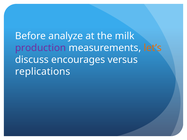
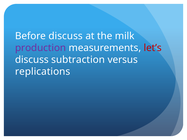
Before analyze: analyze -> discuss
let’s colour: orange -> red
encourages: encourages -> subtraction
